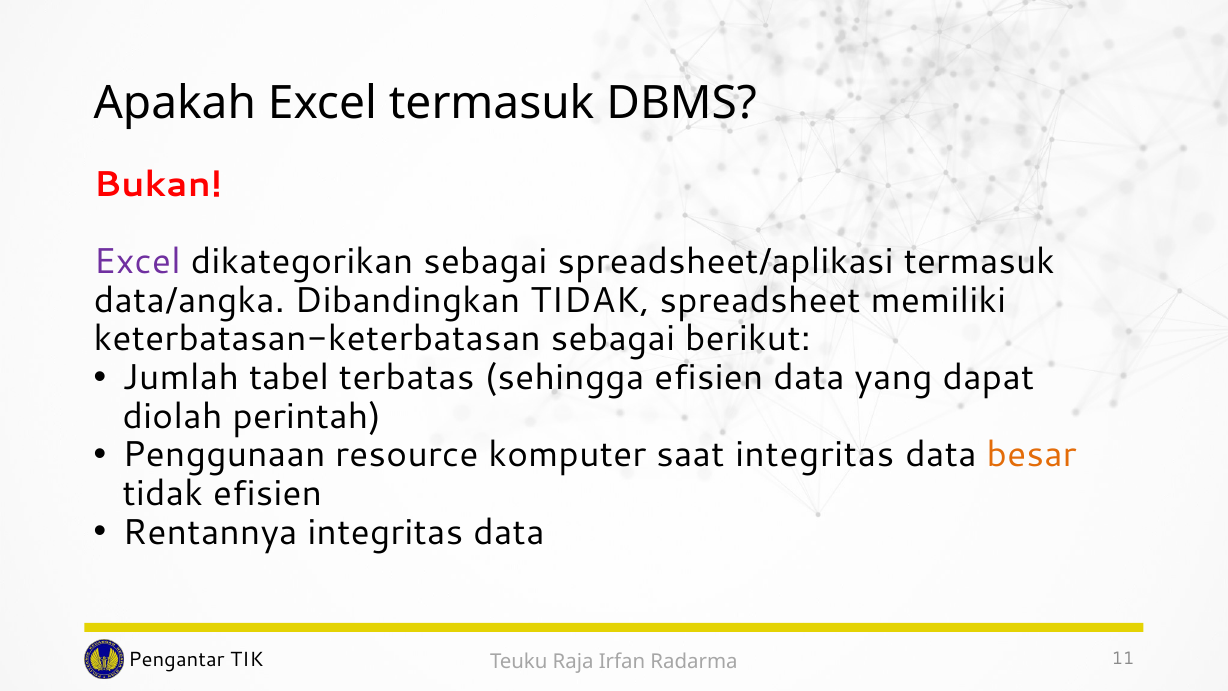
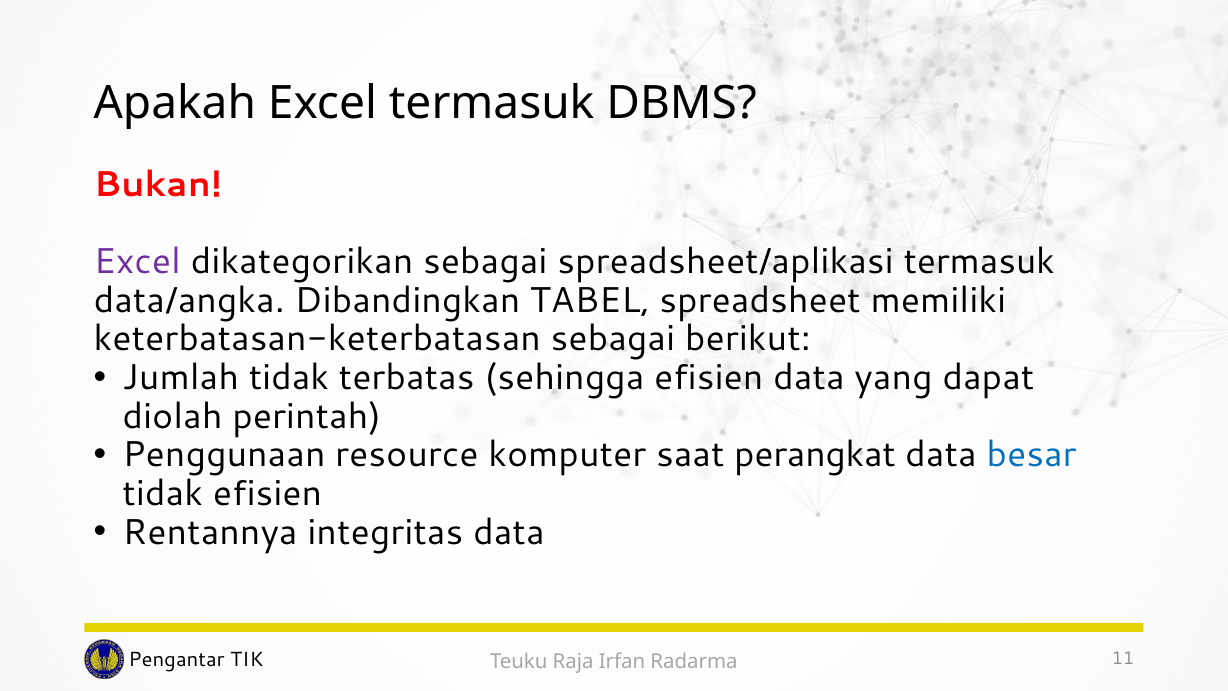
Dibandingkan TIDAK: TIDAK -> TABEL
Jumlah tabel: tabel -> tidak
saat integritas: integritas -> perangkat
besar colour: orange -> blue
